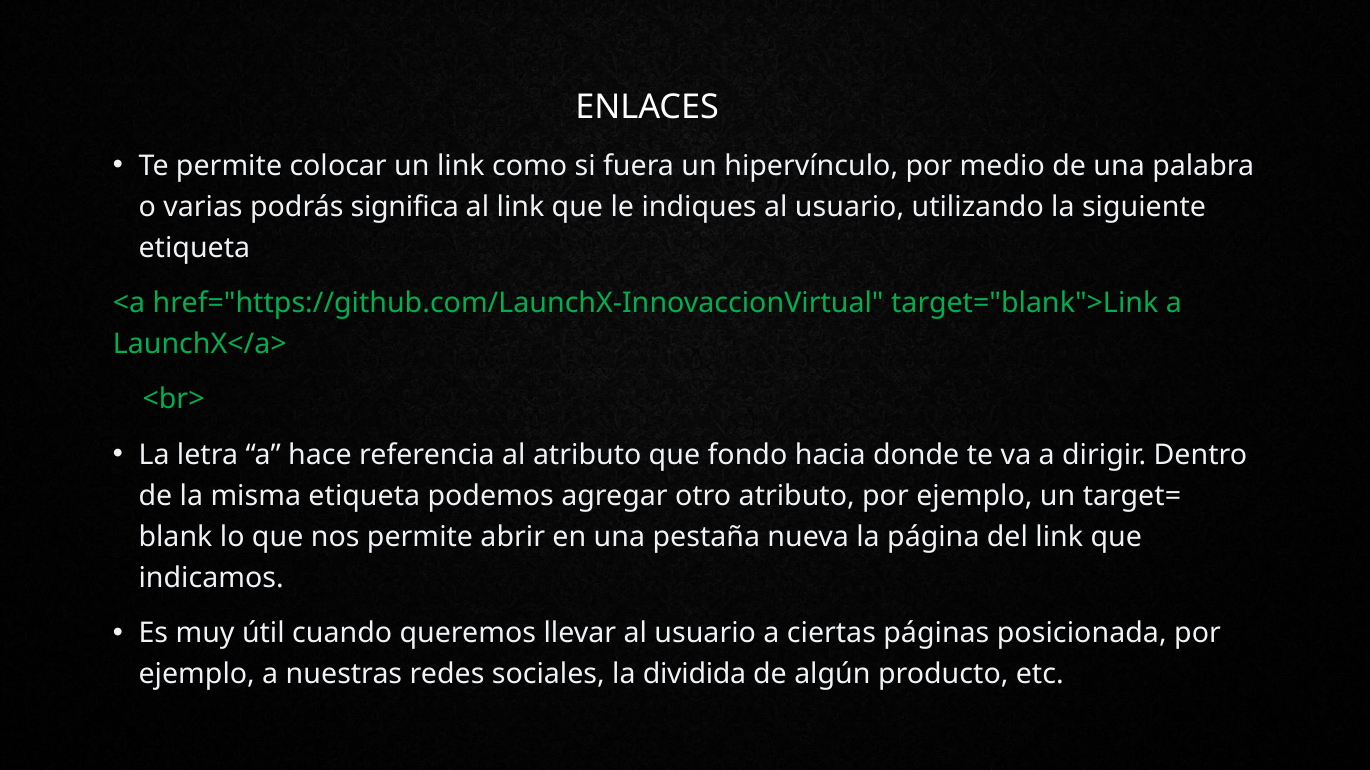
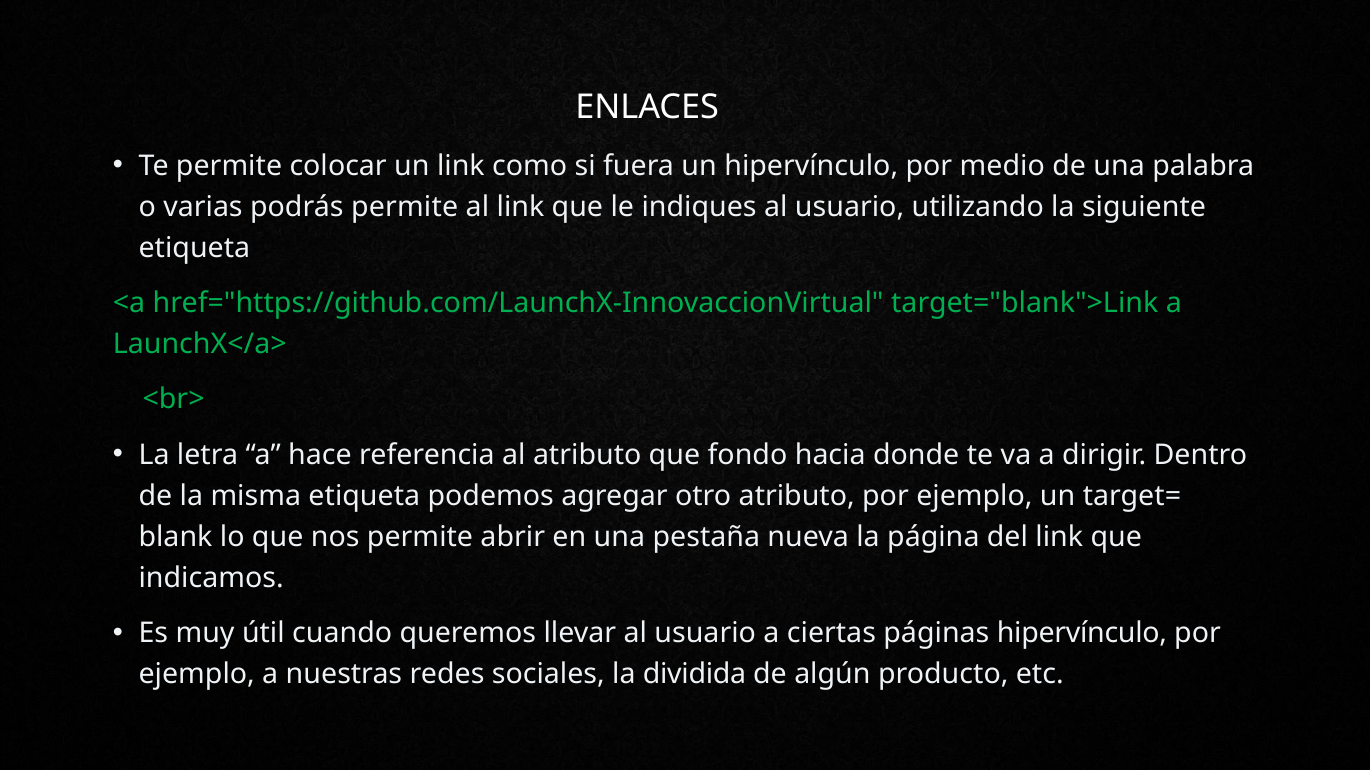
podrás significa: significa -> permite
páginas posicionada: posicionada -> hipervínculo
